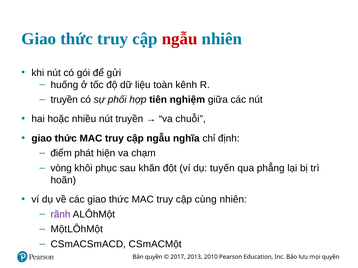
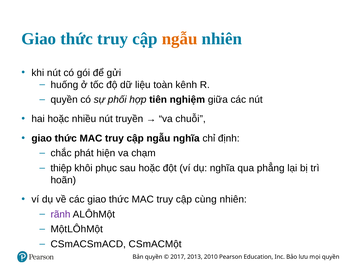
ngẫu at (180, 39) colour: red -> orange
truyền at (64, 100): truyền -> quyền
điểm: điểm -> chắc
vòng: vòng -> thiệp
sau khăn: khăn -> hoặc
dụ tuyến: tuyến -> nghĩa
